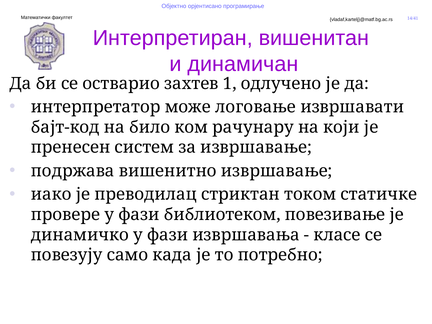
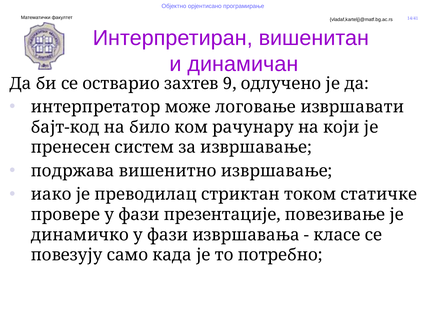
1: 1 -> 9
библиотеком: библиотеком -> презентације
